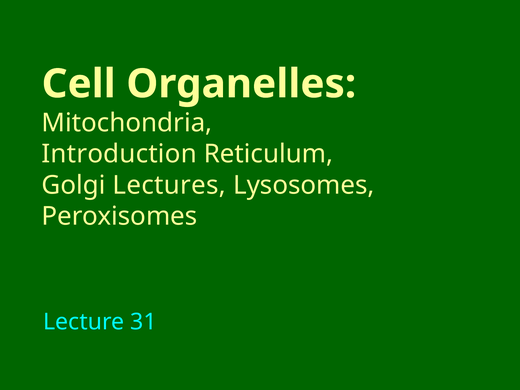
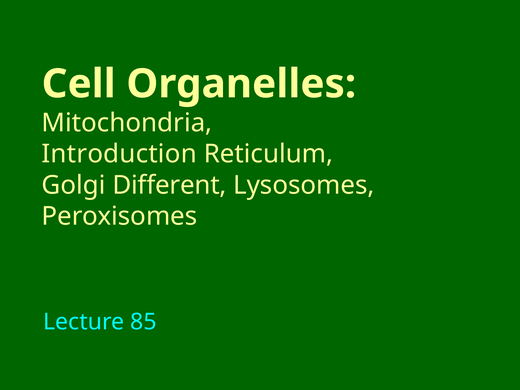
Lectures: Lectures -> Different
31: 31 -> 85
